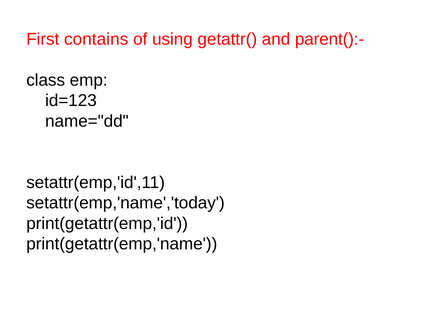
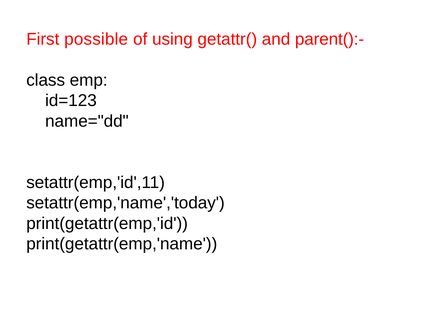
contains: contains -> possible
